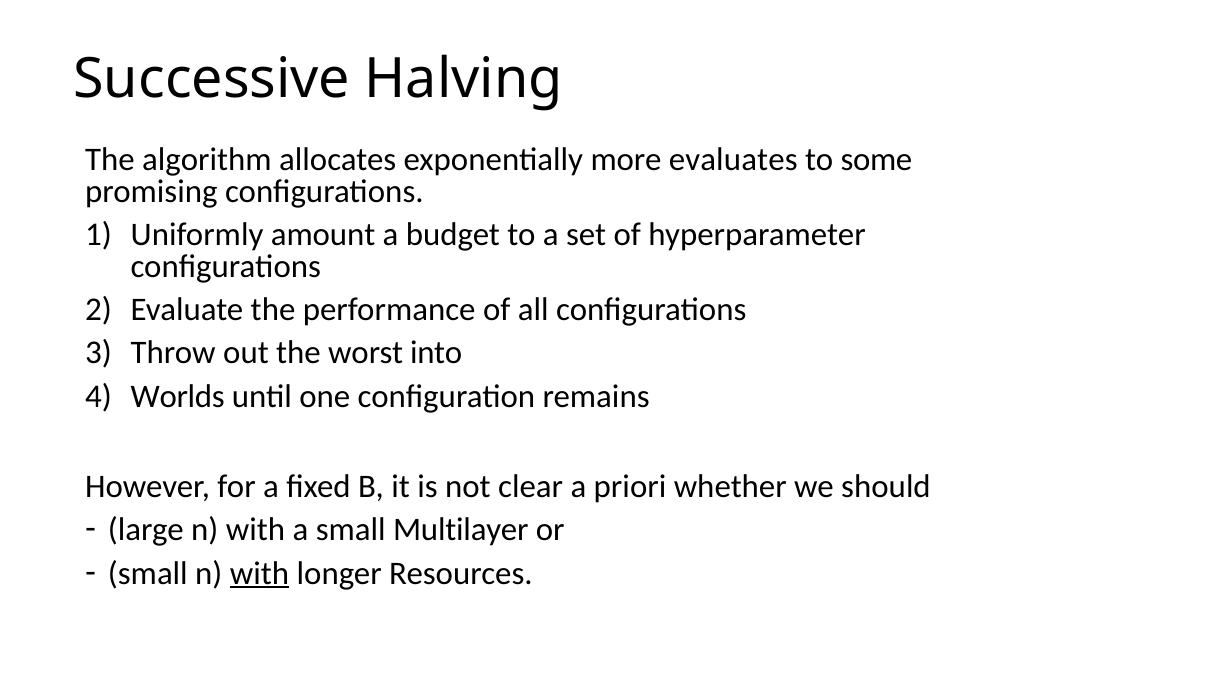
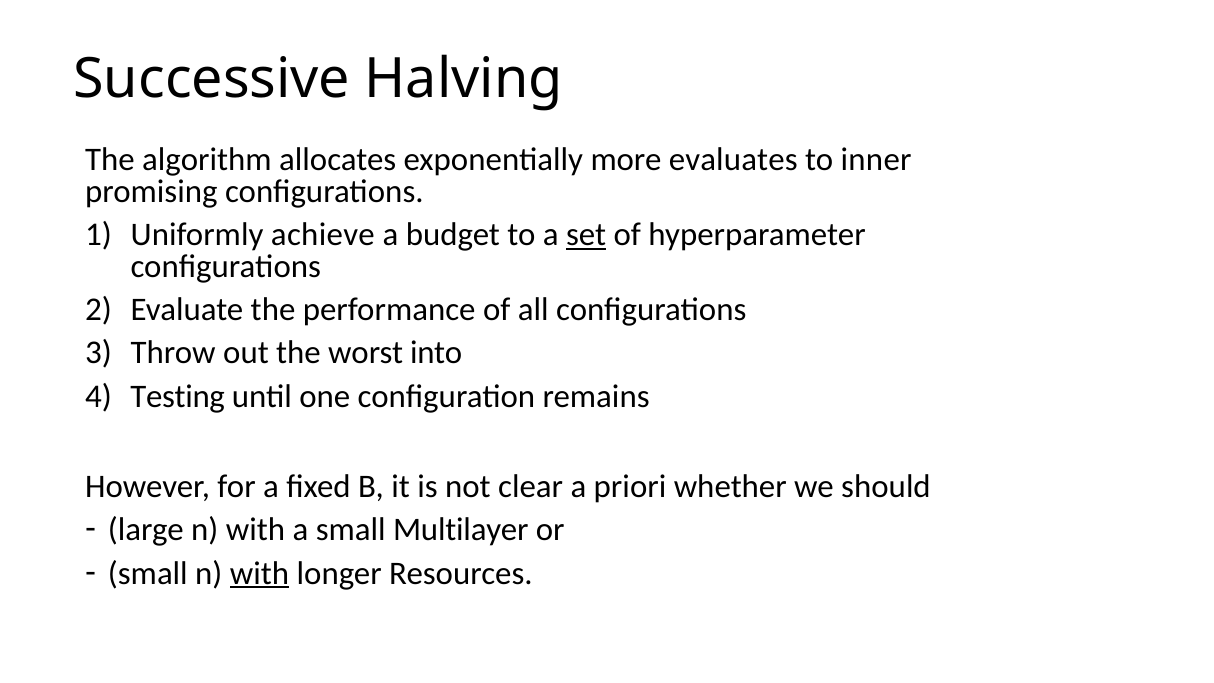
some: some -> inner
amount: amount -> achieve
set underline: none -> present
Worlds: Worlds -> Testing
